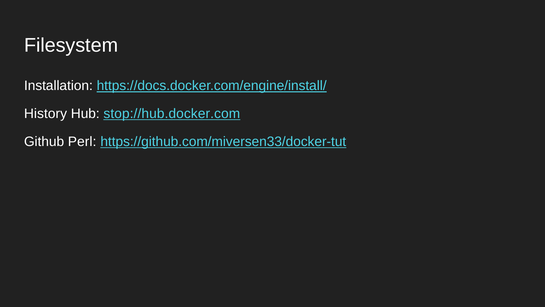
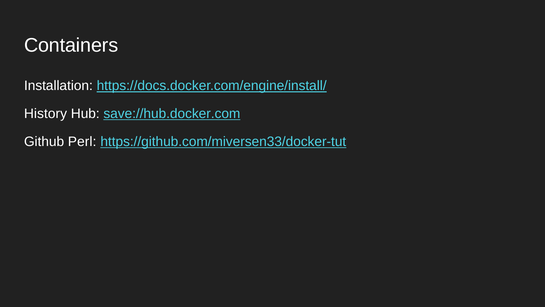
Filesystem: Filesystem -> Containers
stop://hub.docker.com: stop://hub.docker.com -> save://hub.docker.com
